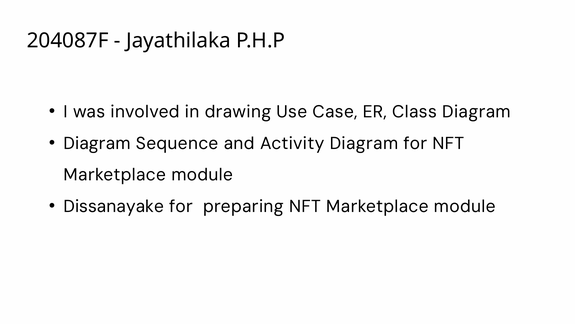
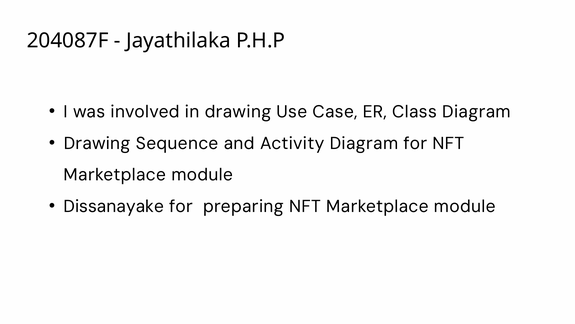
Diagram at (97, 143): Diagram -> Drawing
